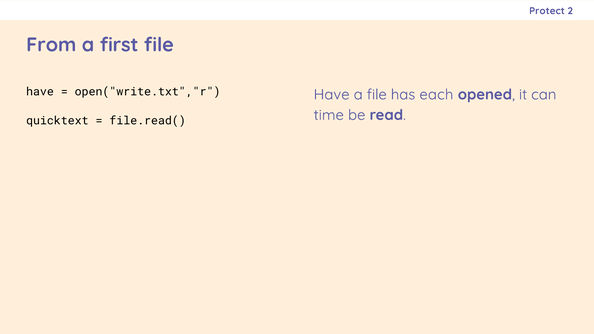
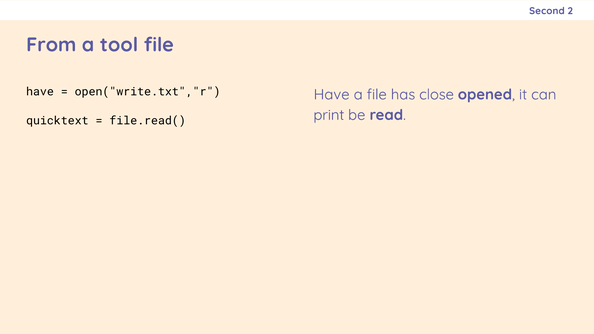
Protect: Protect -> Second
first: first -> tool
each: each -> close
time: time -> print
